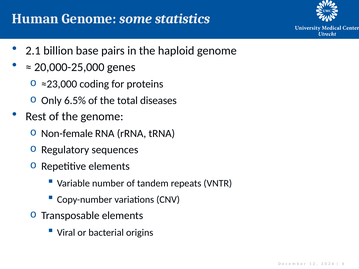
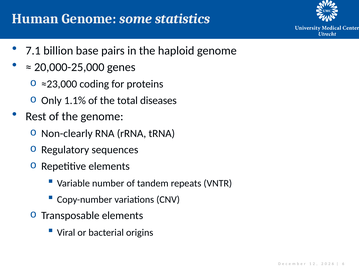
2.1: 2.1 -> 7.1
6.5%: 6.5% -> 1.1%
Non-female: Non-female -> Non-clearly
